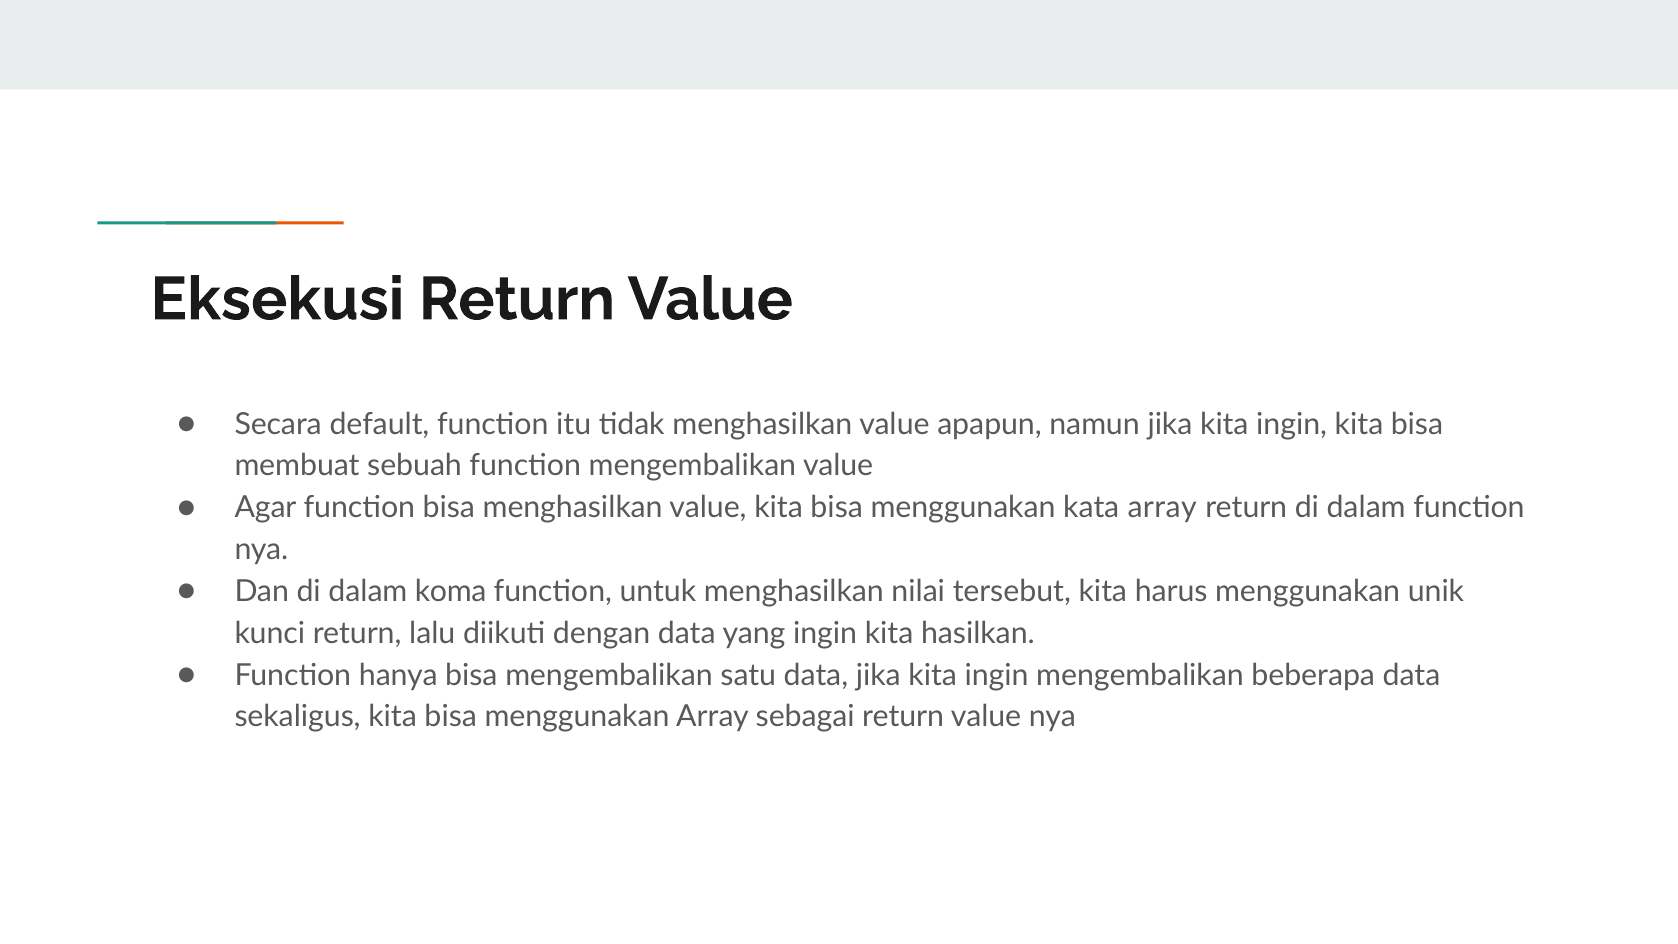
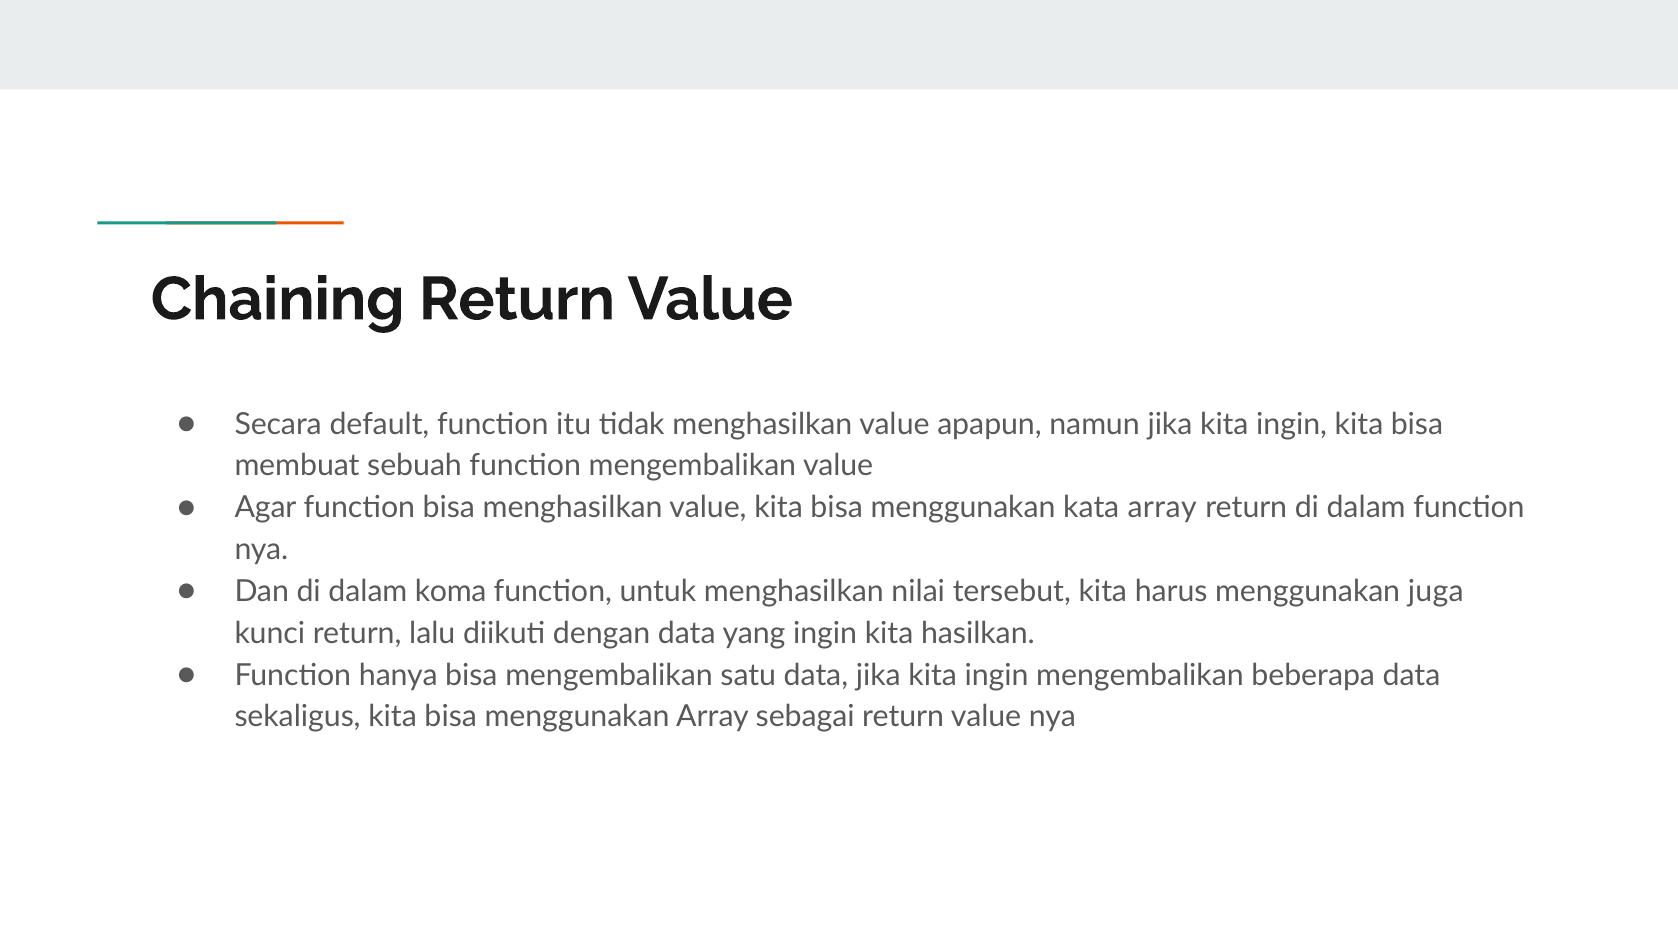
Eksekusi: Eksekusi -> Chaining
unik: unik -> juga
